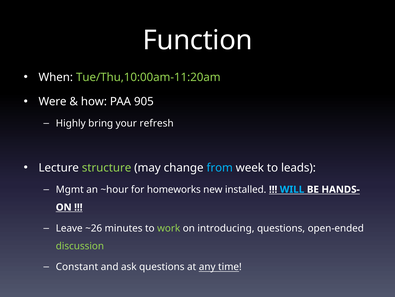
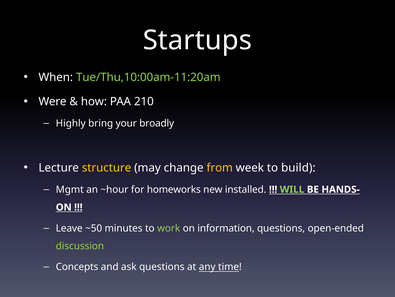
Function: Function -> Startups
905: 905 -> 210
refresh: refresh -> broadly
structure colour: light green -> yellow
from colour: light blue -> yellow
leads: leads -> build
WILL colour: light blue -> light green
~26: ~26 -> ~50
introducing: introducing -> information
Constant: Constant -> Concepts
